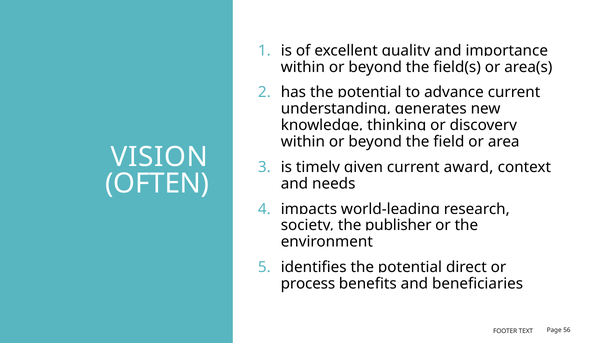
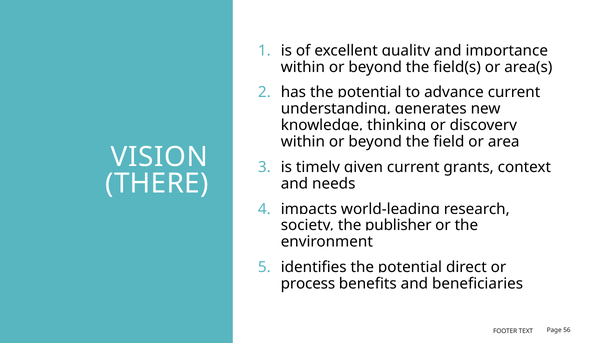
award: award -> grants
OFTEN: OFTEN -> THERE
